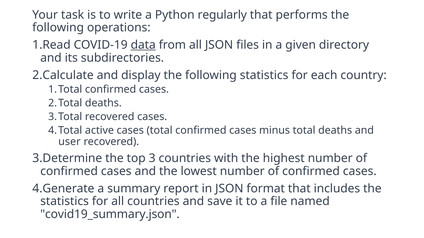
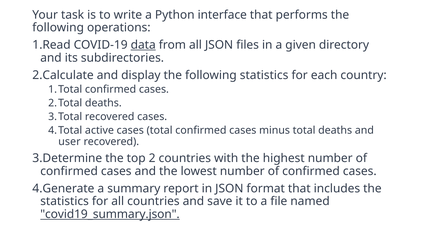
regularly: regularly -> interface
3: 3 -> 2
covid19_summary.json underline: none -> present
